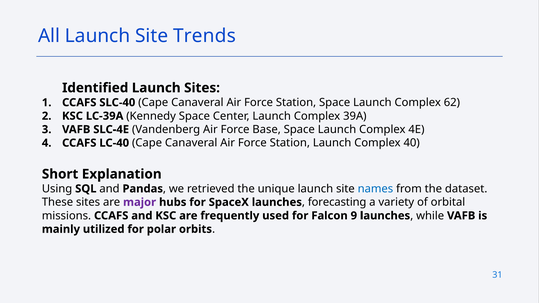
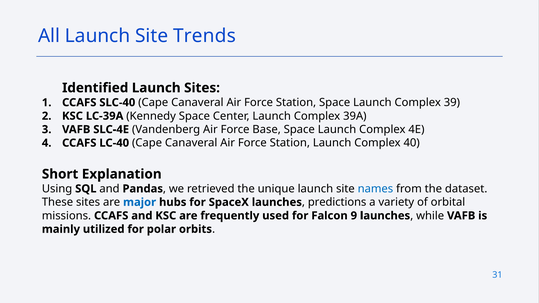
62: 62 -> 39
major colour: purple -> blue
forecasting: forecasting -> predictions
